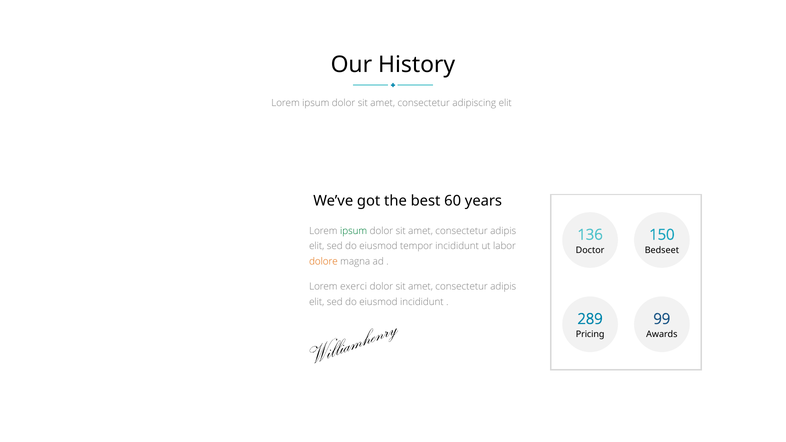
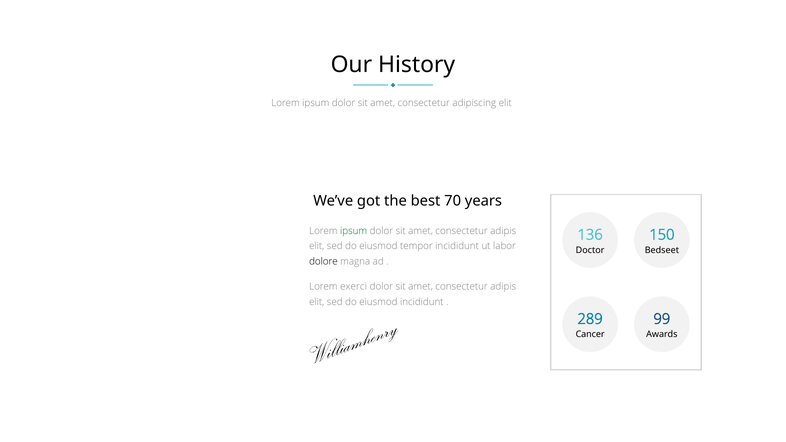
60: 60 -> 70
dolore colour: orange -> black
Pricing: Pricing -> Cancer
